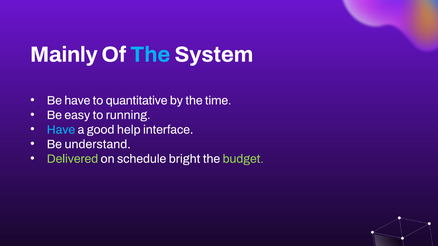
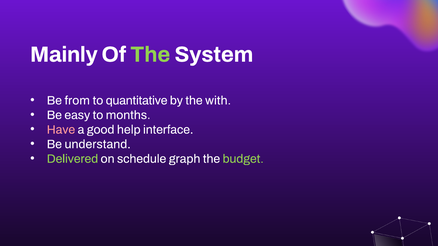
The at (150, 55) colour: light blue -> light green
Be have: have -> from
time: time -> with
running: running -> months
Have at (61, 130) colour: light blue -> pink
bright: bright -> graph
